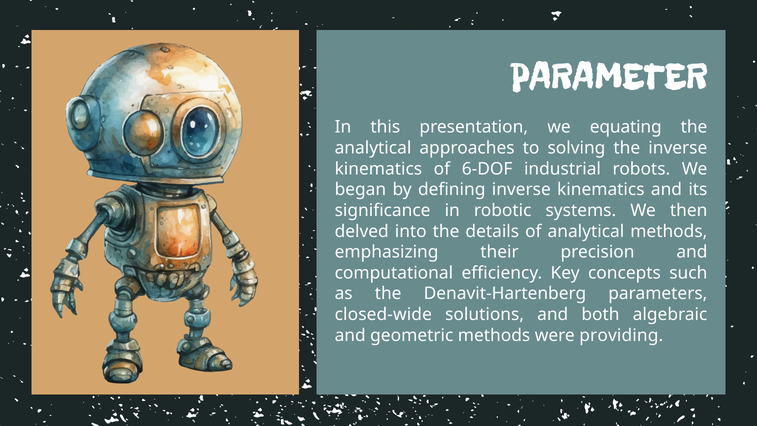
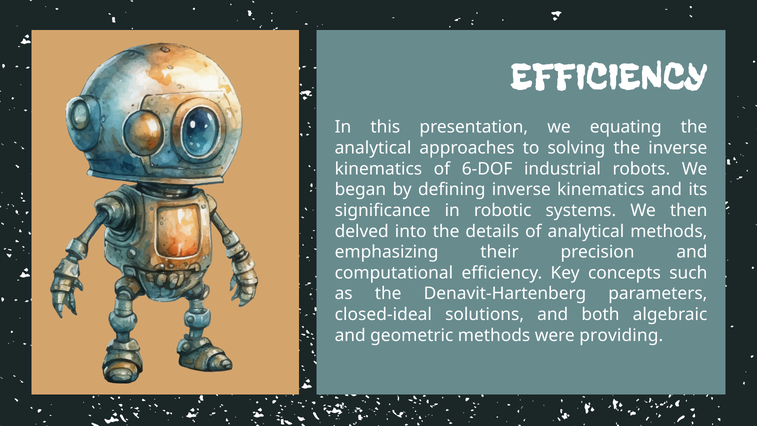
PARAMETER at (609, 77): PARAMETER -> EFFICIENCY
closed-wide: closed-wide -> closed-ideal
